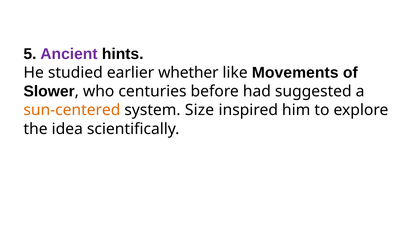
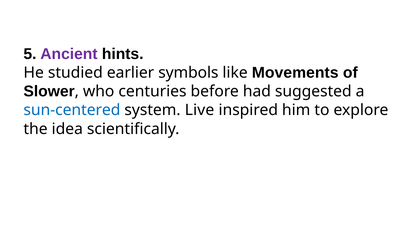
whether: whether -> symbols
sun-centered colour: orange -> blue
Size: Size -> Live
